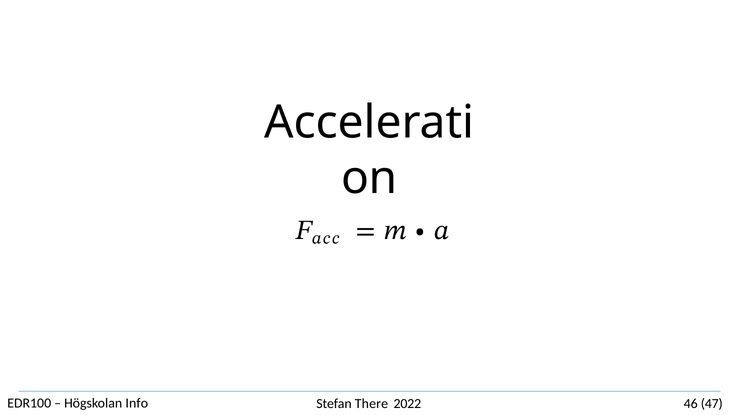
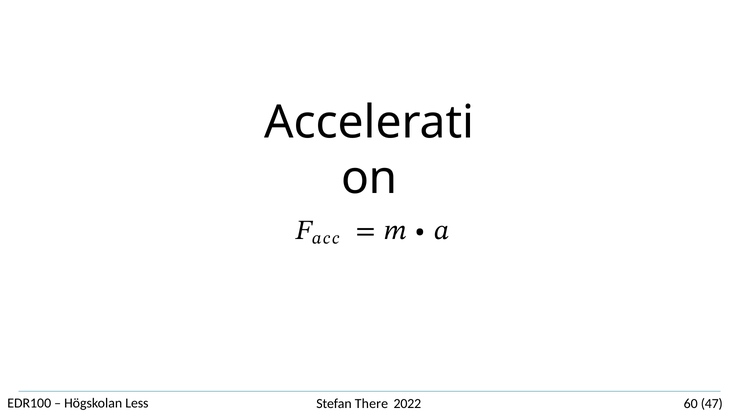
Info: Info -> Less
46: 46 -> 60
